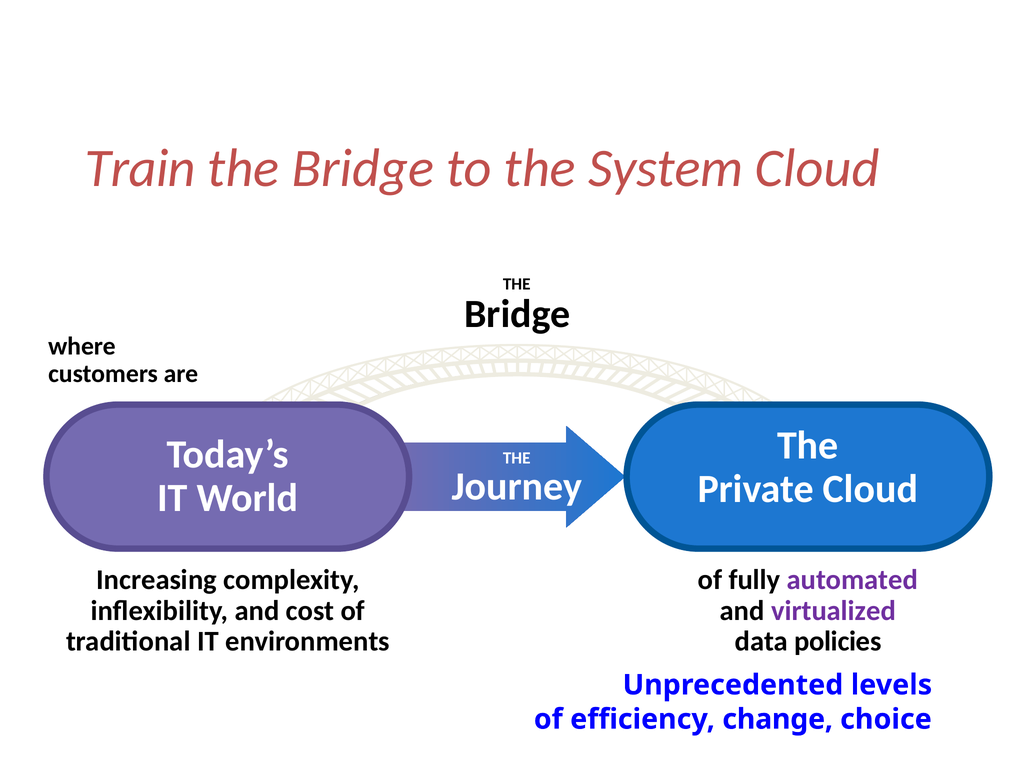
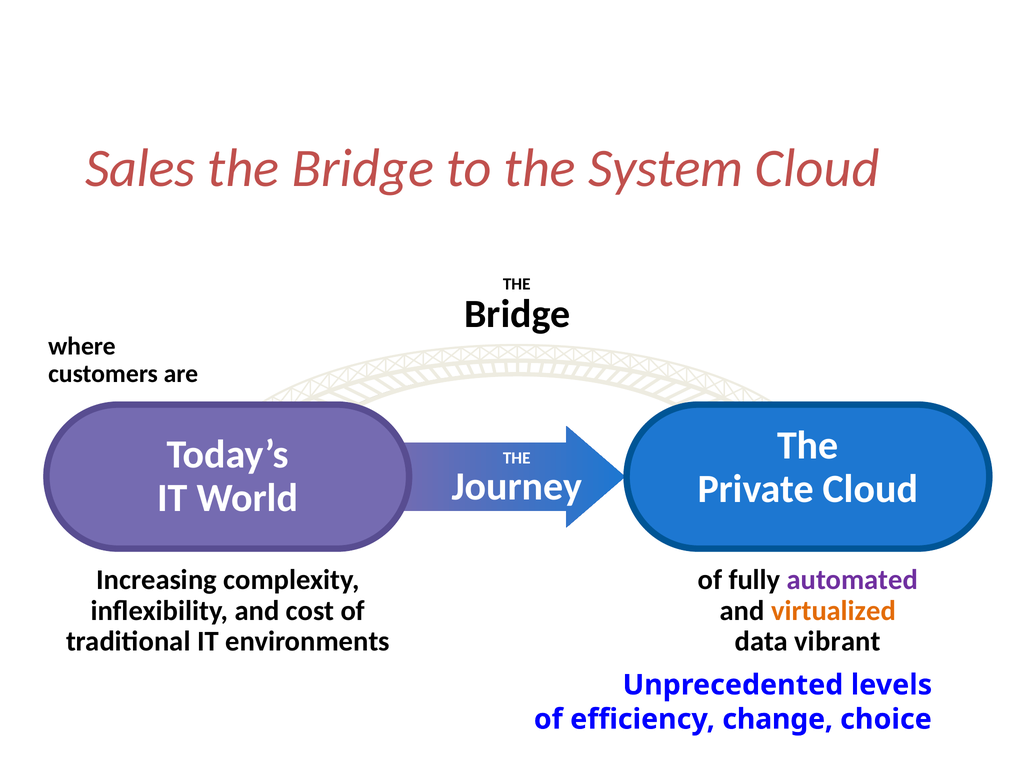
Train: Train -> Sales
virtualized colour: purple -> orange
policies: policies -> vibrant
